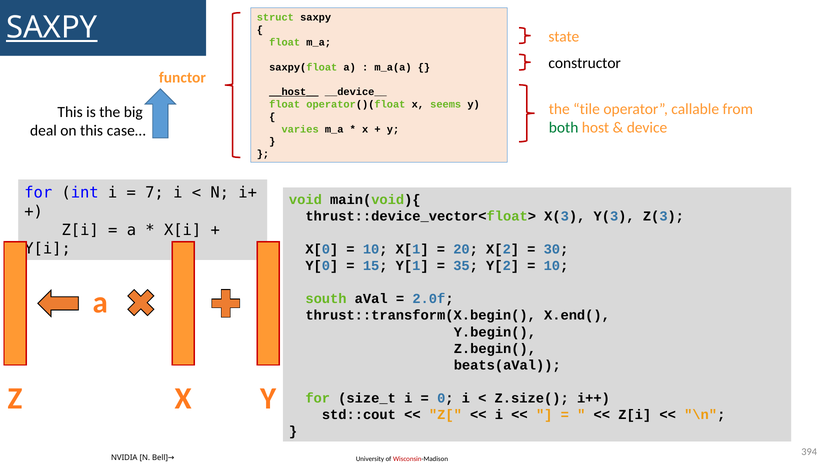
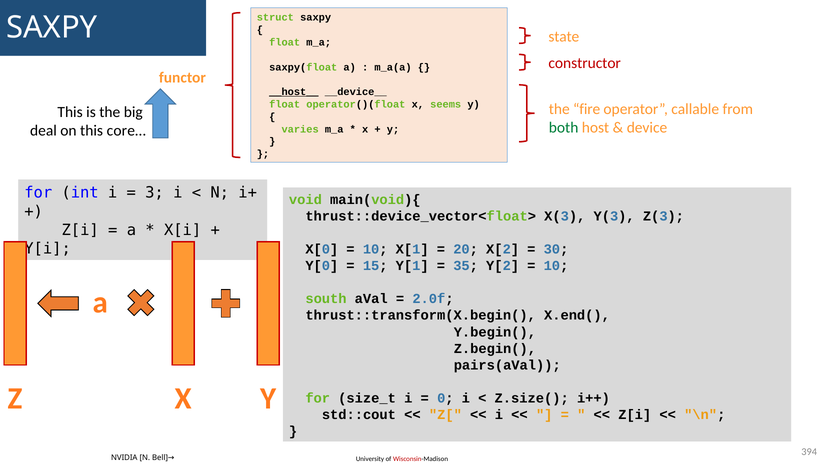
SAXPY at (52, 28) underline: present -> none
constructor colour: black -> red
tile: tile -> fire
case…: case… -> core…
7: 7 -> 3
beats(aVal: beats(aVal -> pairs(aVal
